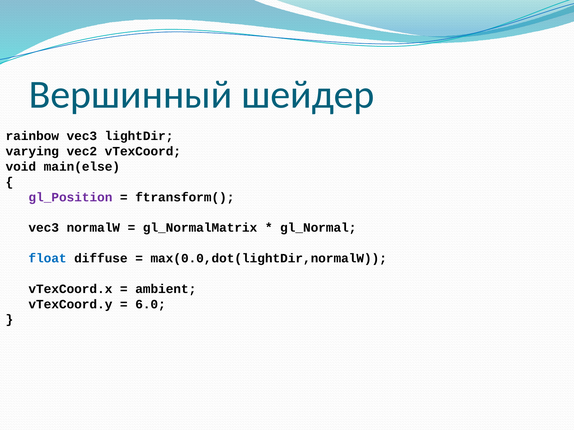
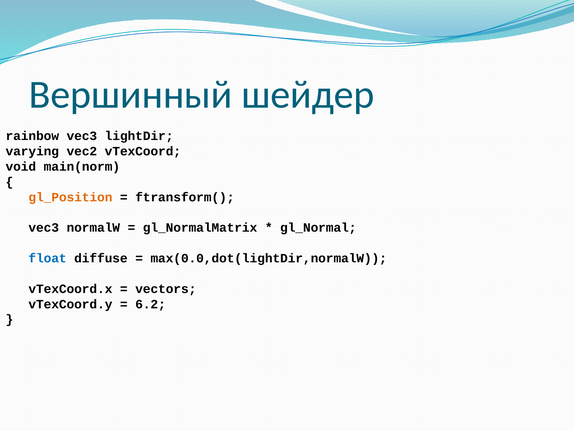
main(else: main(else -> main(norm
gl_Position colour: purple -> orange
ambient: ambient -> vectors
6.0: 6.0 -> 6.2
